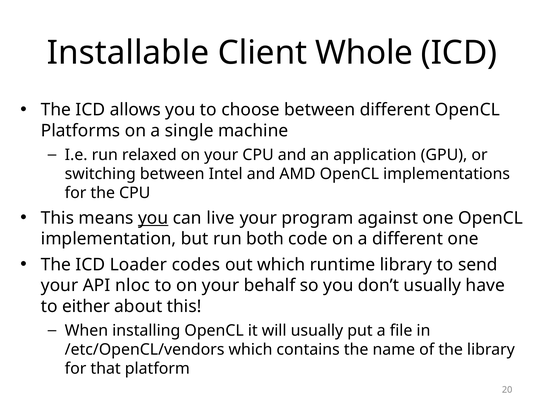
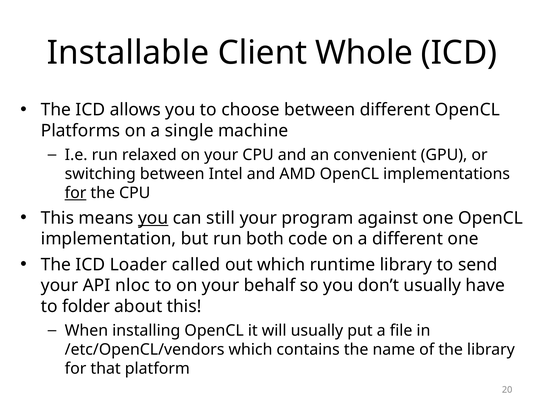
application: application -> convenient
for at (76, 193) underline: none -> present
live: live -> still
codes: codes -> called
either: either -> folder
